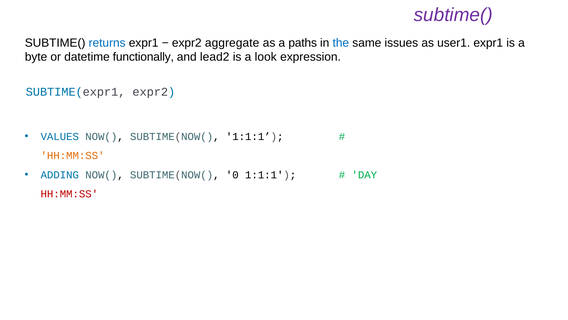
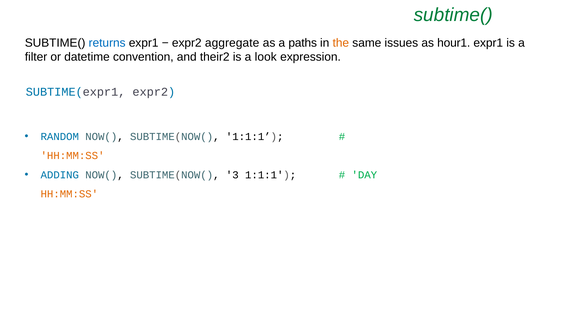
subtime( at (453, 15) colour: purple -> green
the colour: blue -> orange
user1: user1 -> hour1
byte: byte -> filter
functionally: functionally -> convention
lead2: lead2 -> their2
VALUES: VALUES -> RANDOM
0: 0 -> 3
HH:MM:SS at (69, 194) colour: red -> orange
